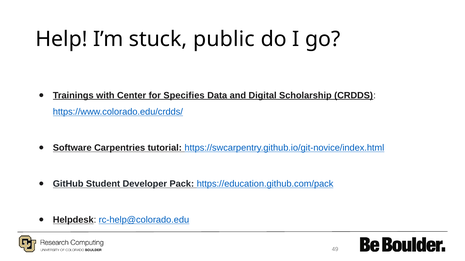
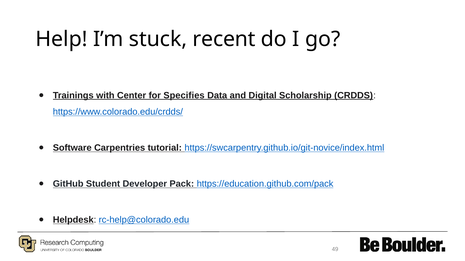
public: public -> recent
